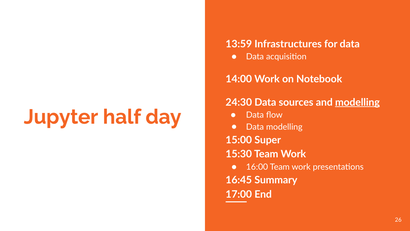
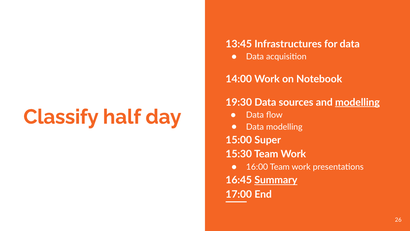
13:59: 13:59 -> 13:45
24:30: 24:30 -> 19:30
Jupyter: Jupyter -> Classify
Summary underline: none -> present
